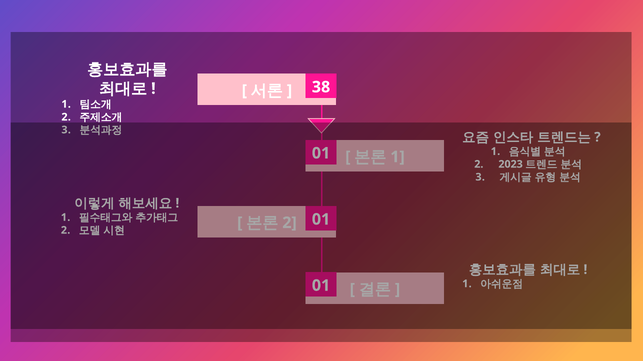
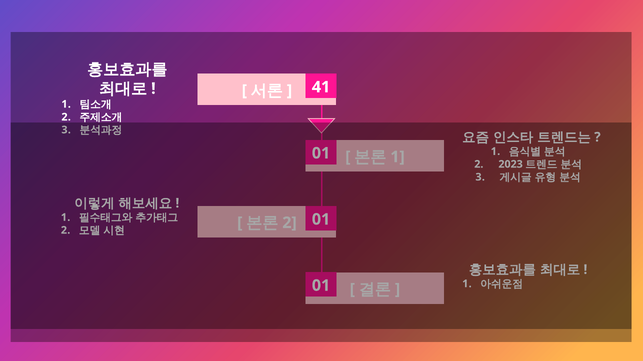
38: 38 -> 41
